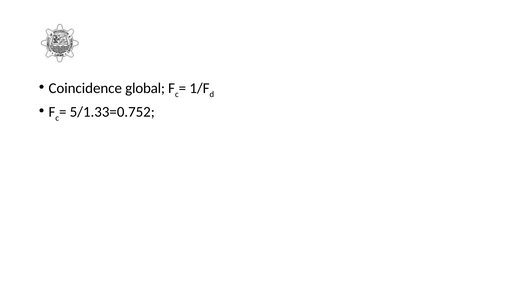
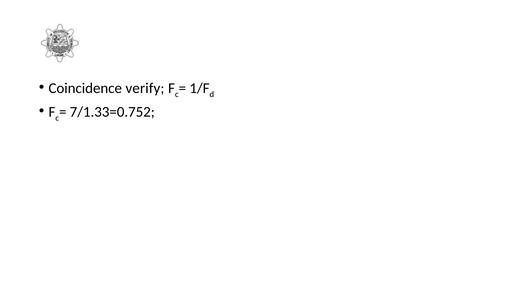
global: global -> verify
5/1.33=0.752: 5/1.33=0.752 -> 7/1.33=0.752
